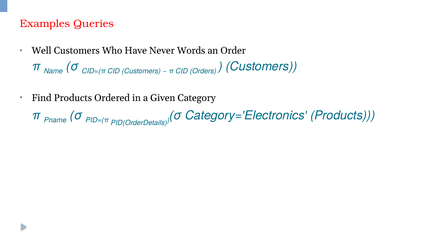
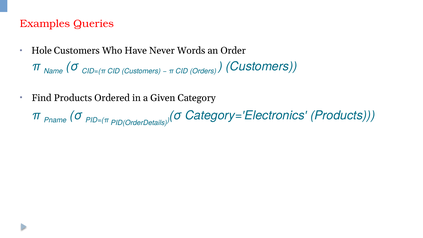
Well: Well -> Hole
